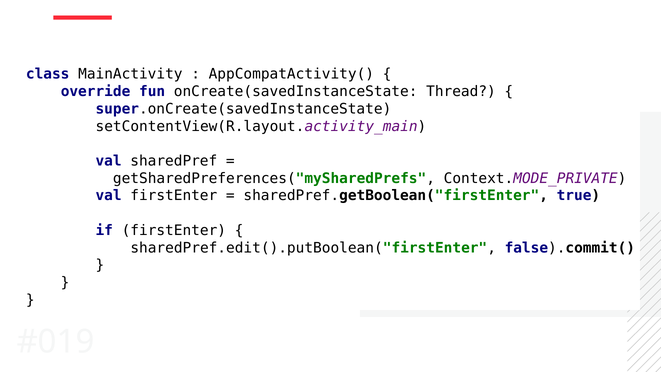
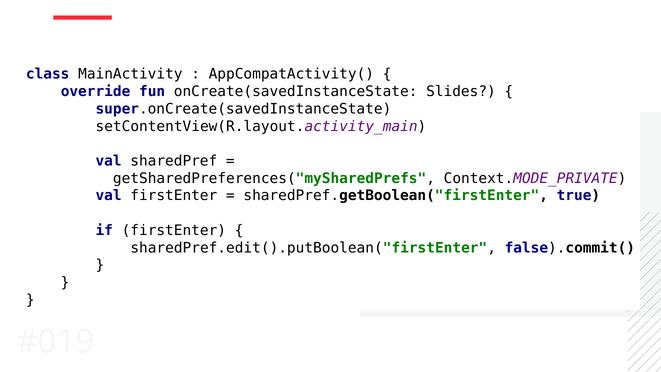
Thread: Thread -> Slides
